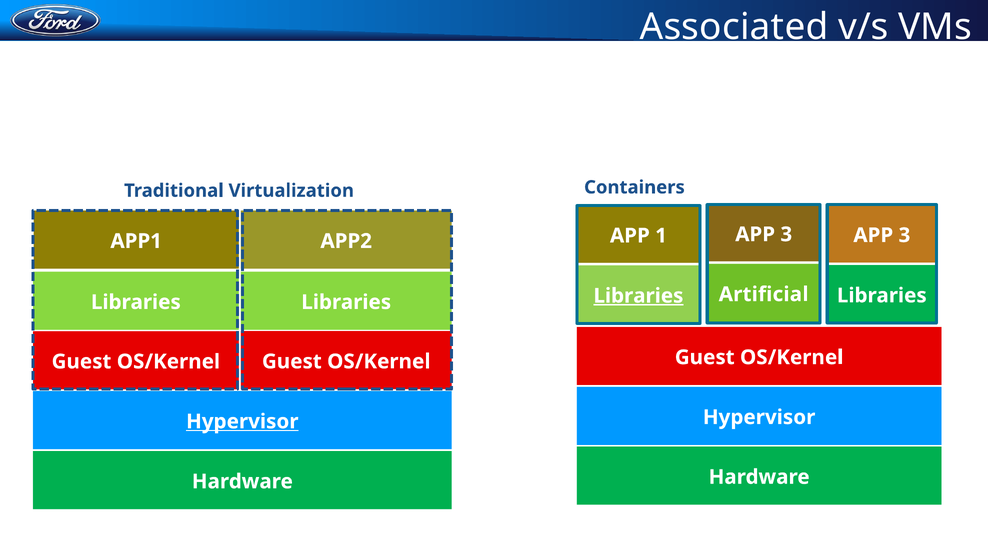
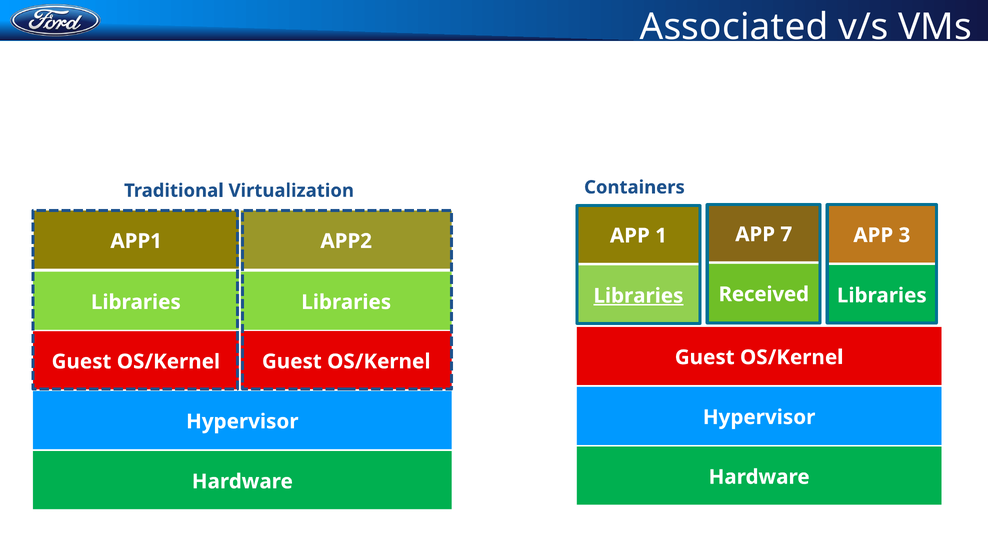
3 at (786, 234): 3 -> 7
Artificial: Artificial -> Received
Hypervisor at (242, 421) underline: present -> none
